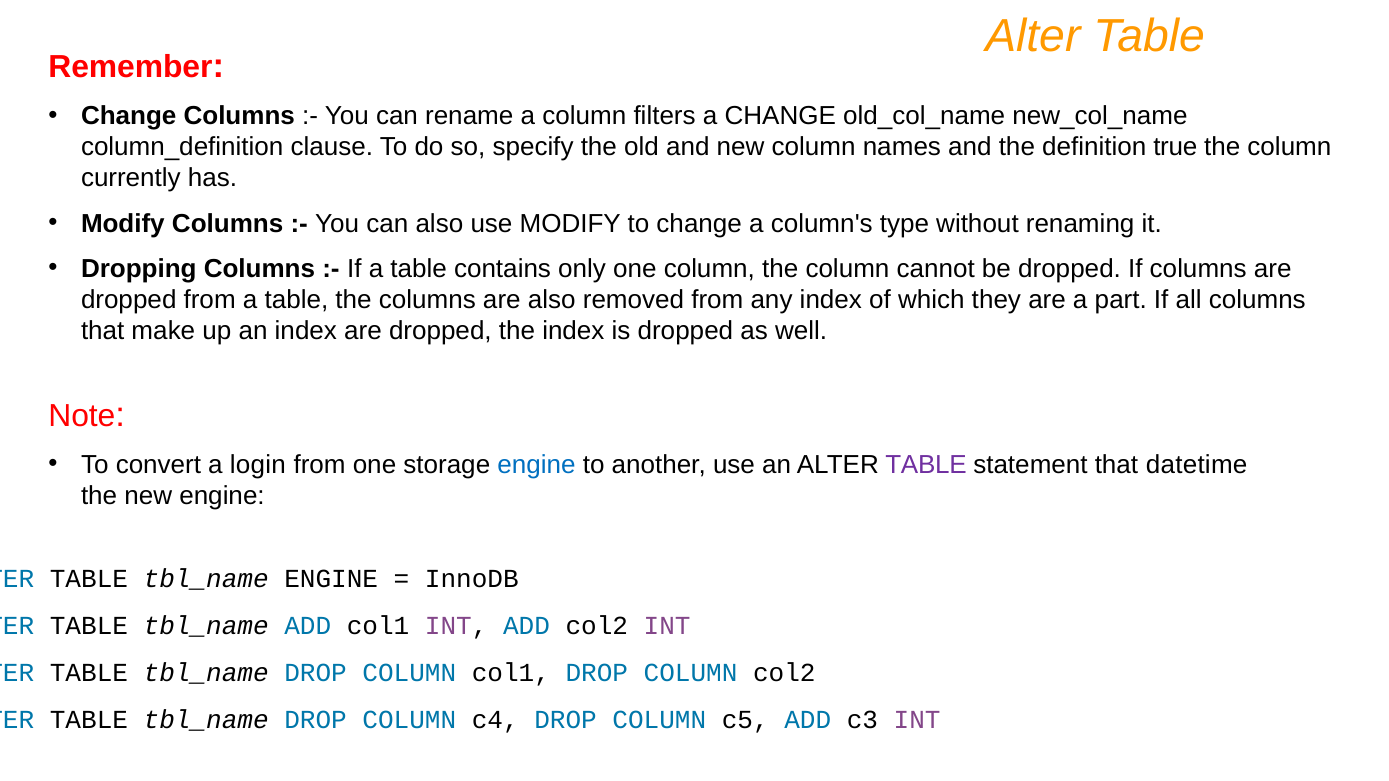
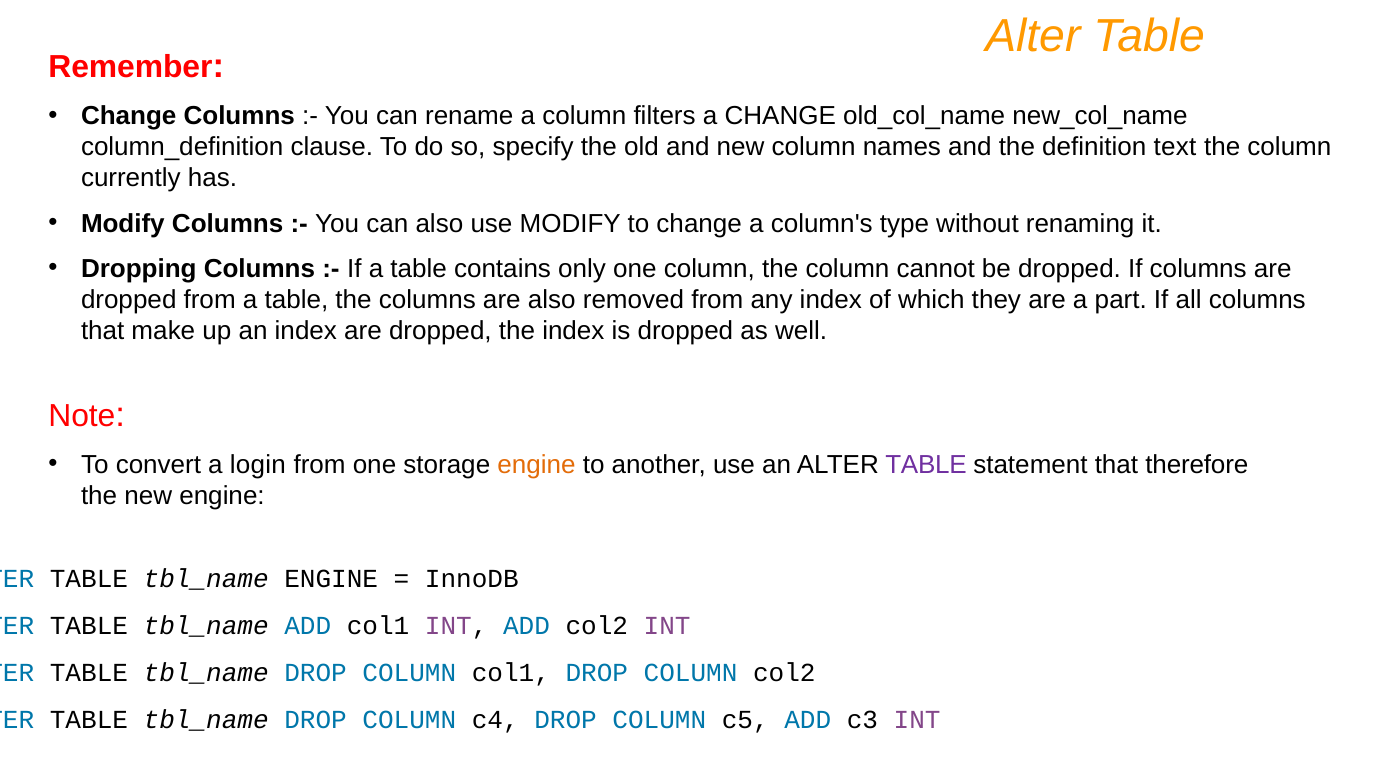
true: true -> text
engine at (537, 465) colour: blue -> orange
datetime: datetime -> therefore
